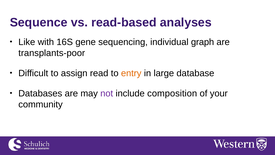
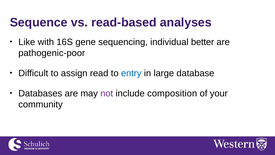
graph: graph -> better
transplants-poor: transplants-poor -> pathogenic-poor
entry colour: orange -> blue
